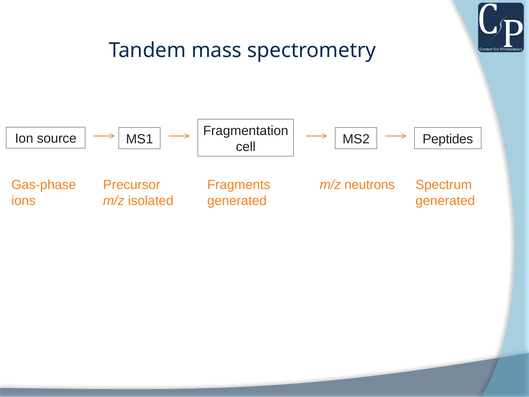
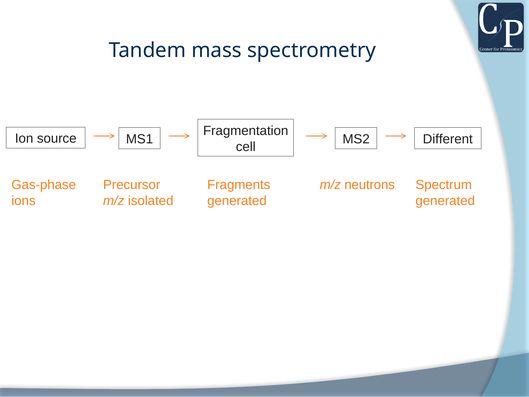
Peptides: Peptides -> Different
